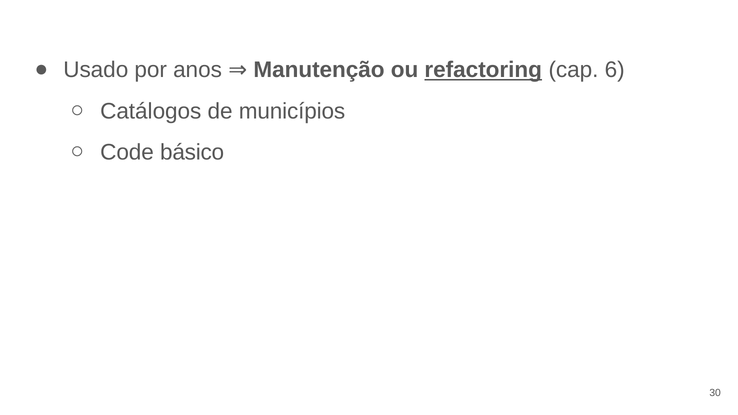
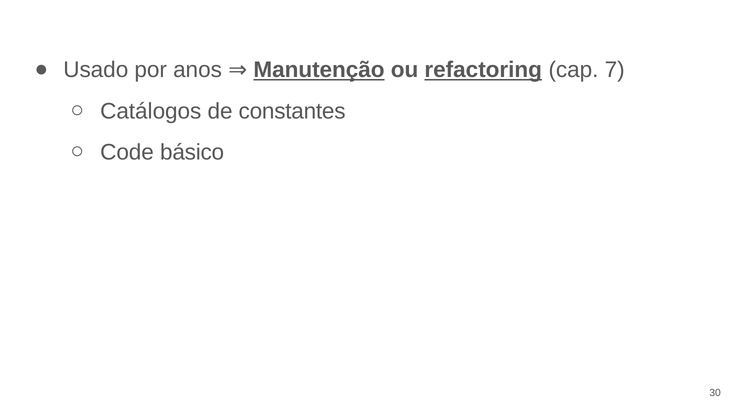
Manutenção underline: none -> present
6: 6 -> 7
municípios: municípios -> constantes
